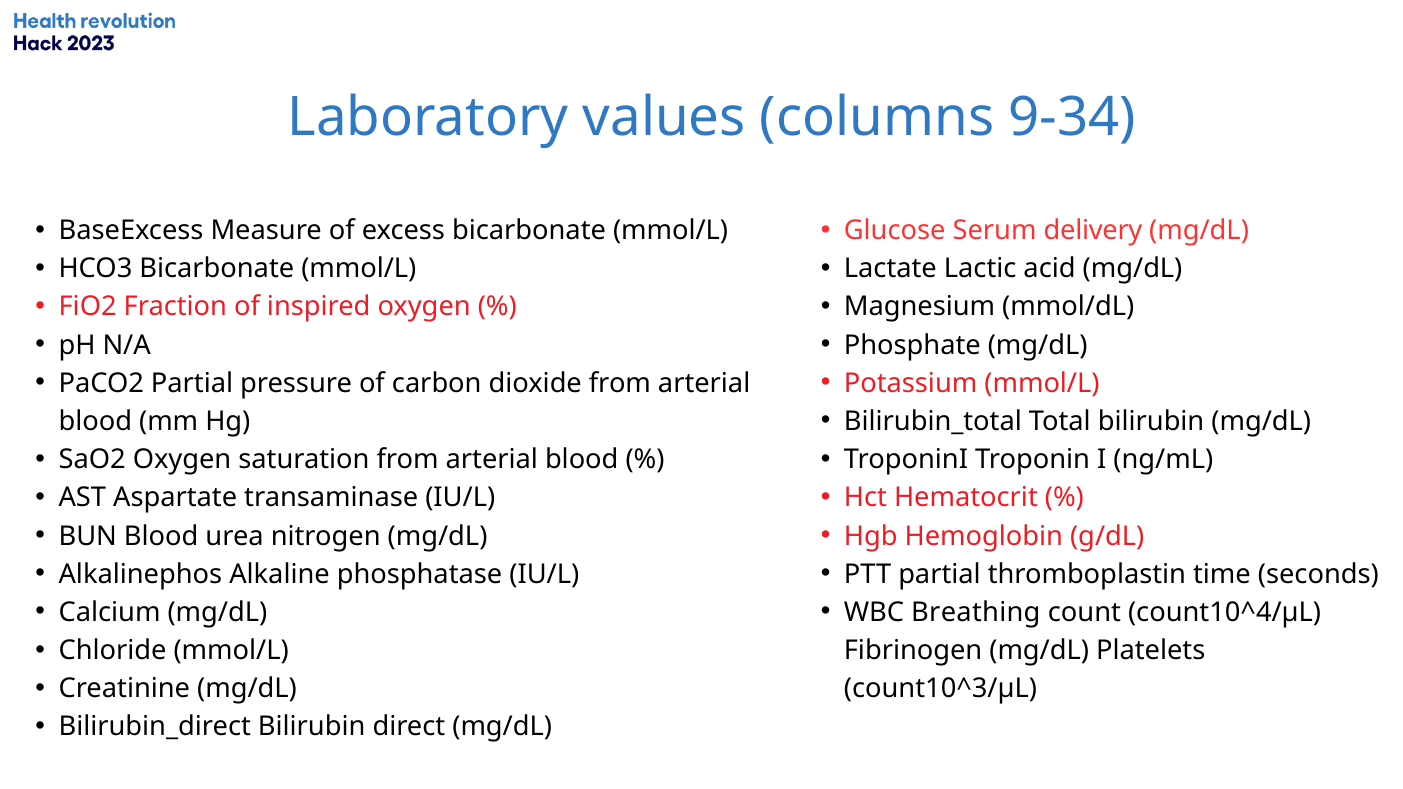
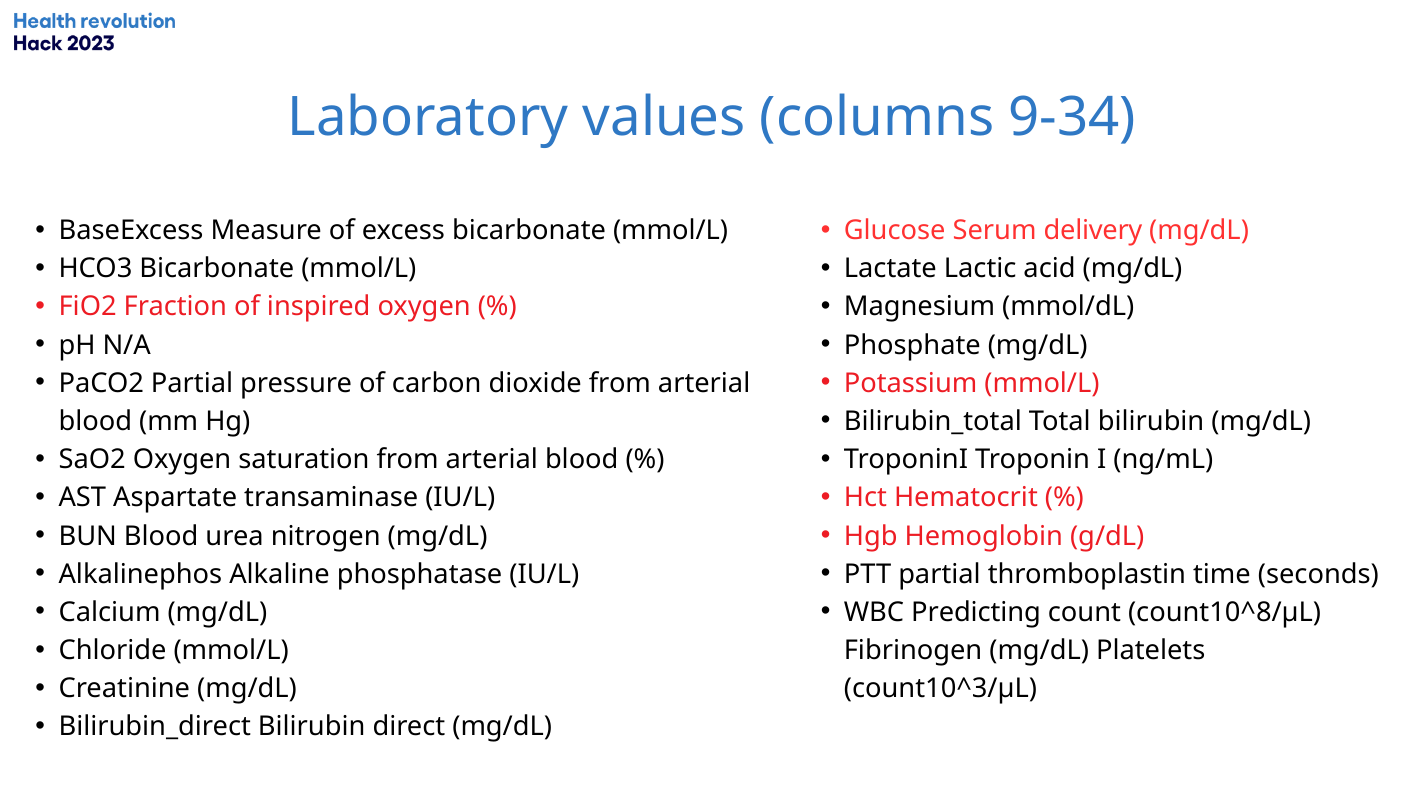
Breathing: Breathing -> Predicting
count10^4/µL: count10^4/µL -> count10^8/µL
